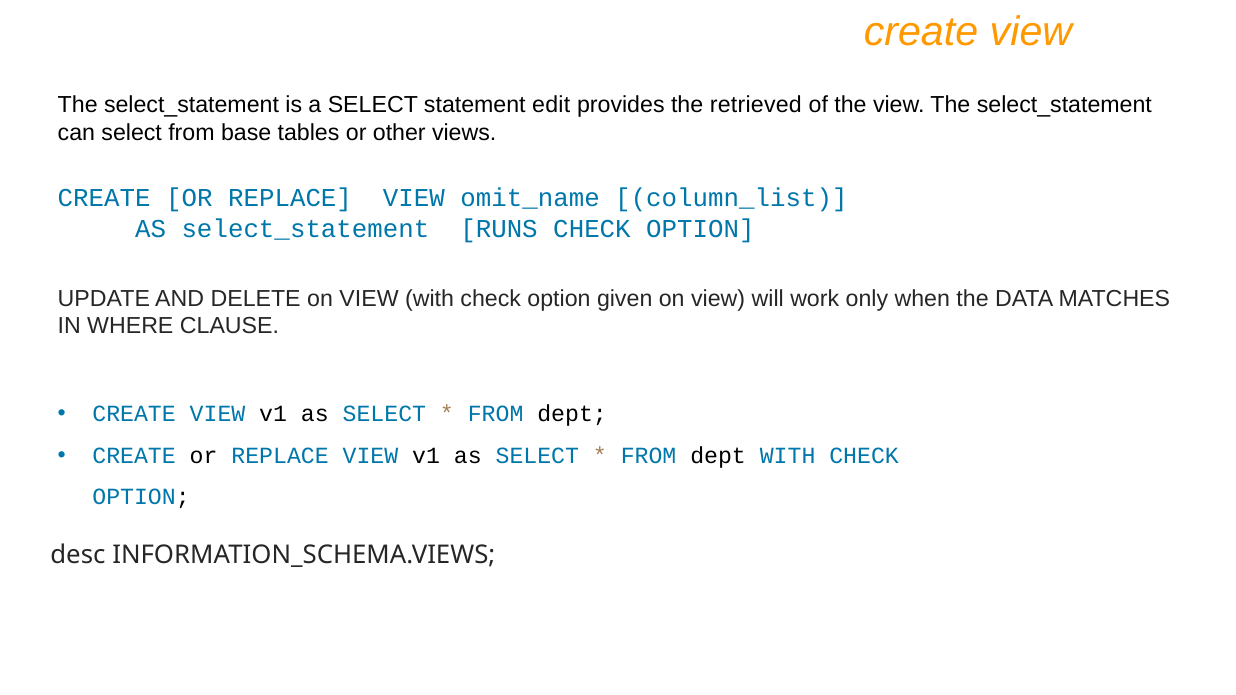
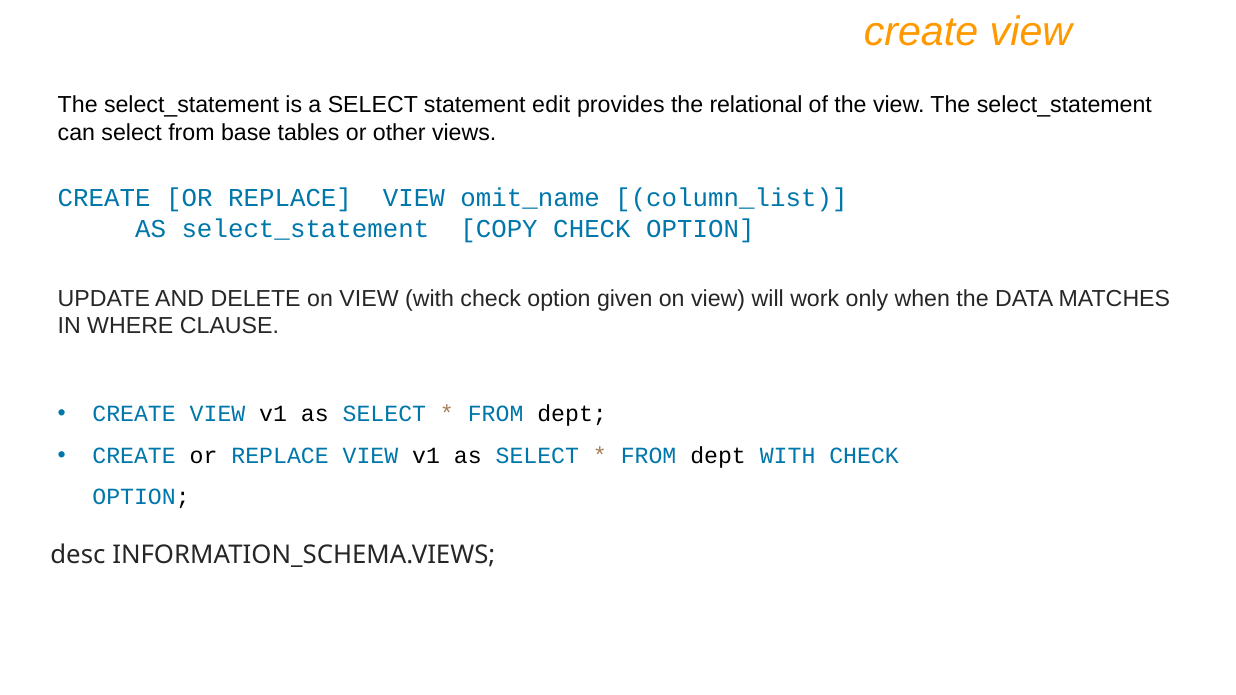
retrieved: retrieved -> relational
RUNS: RUNS -> COPY
